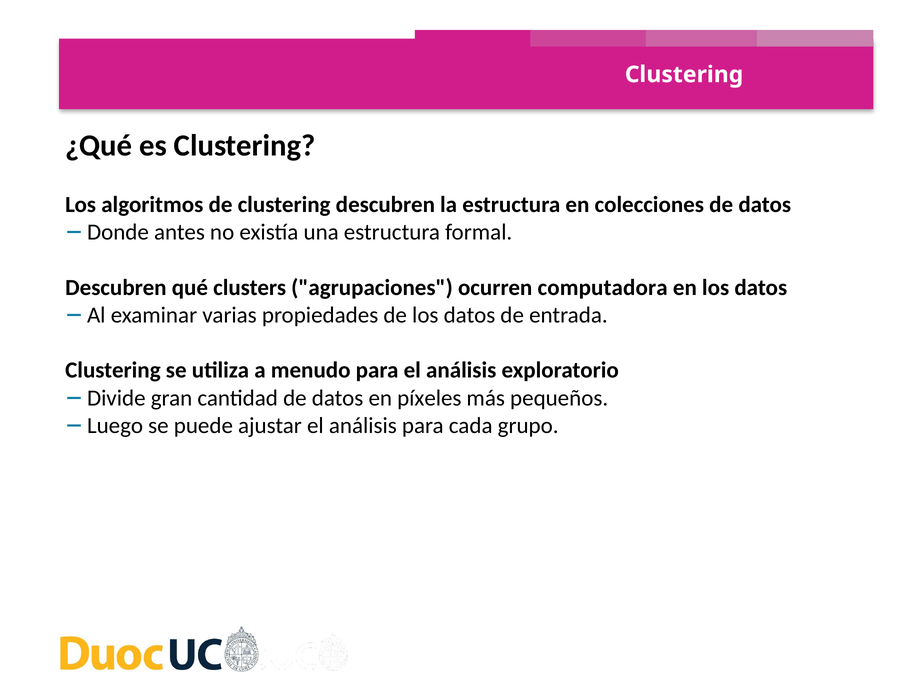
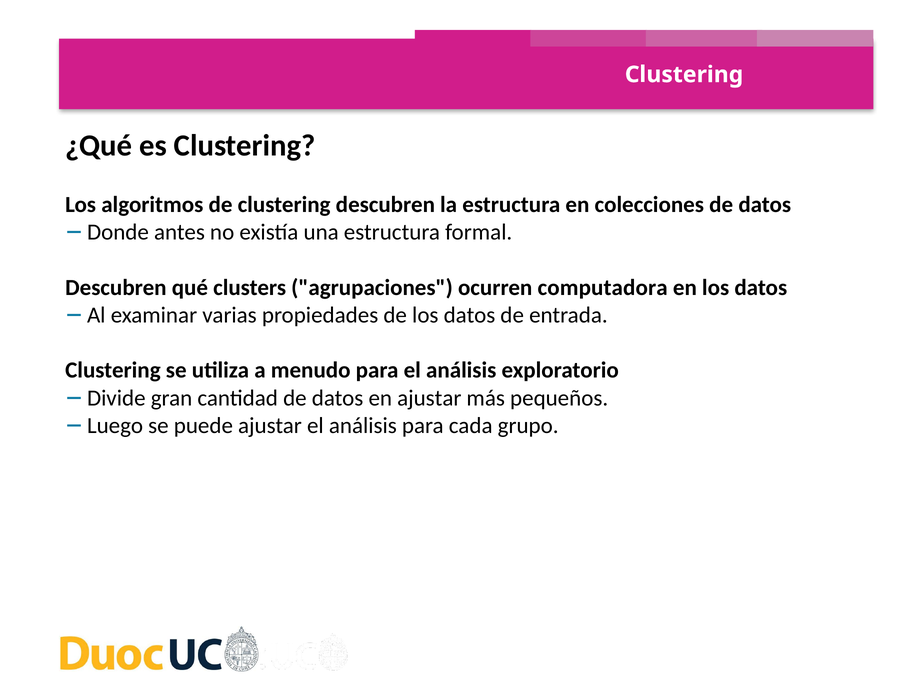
en píxeles: píxeles -> ajustar
